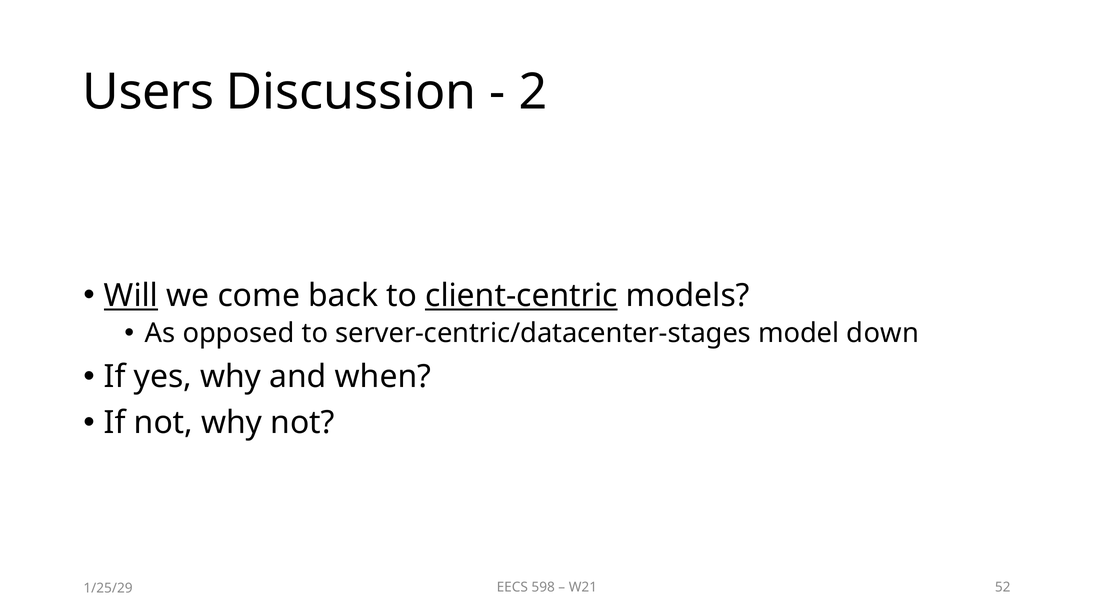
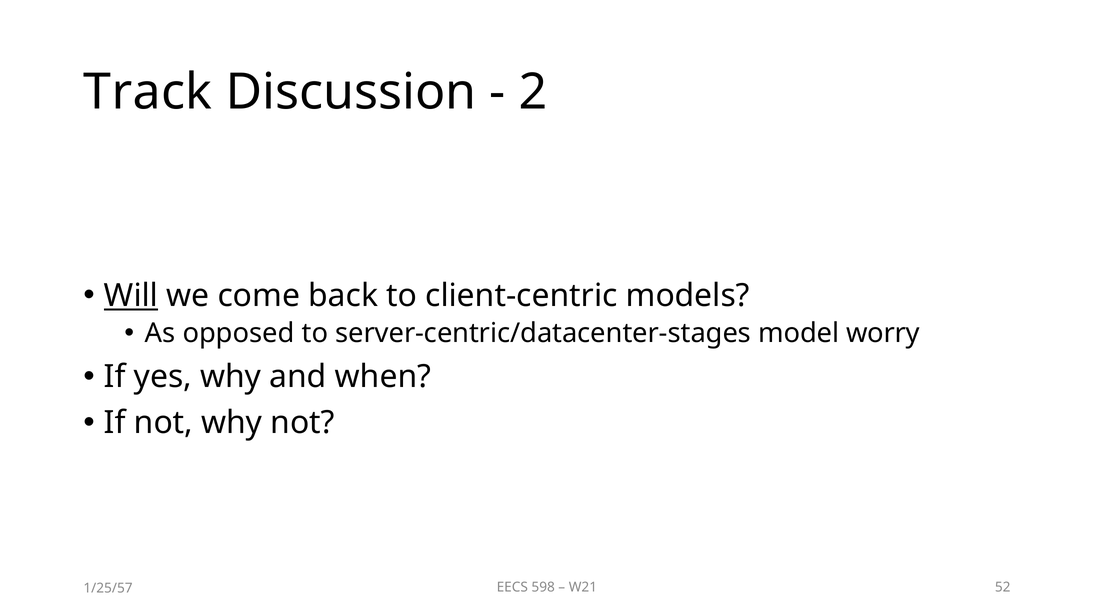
Users: Users -> Track
client-centric underline: present -> none
down: down -> worry
1/25/29: 1/25/29 -> 1/25/57
